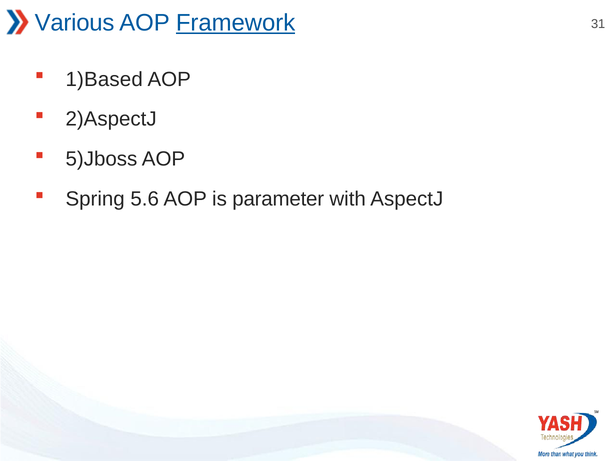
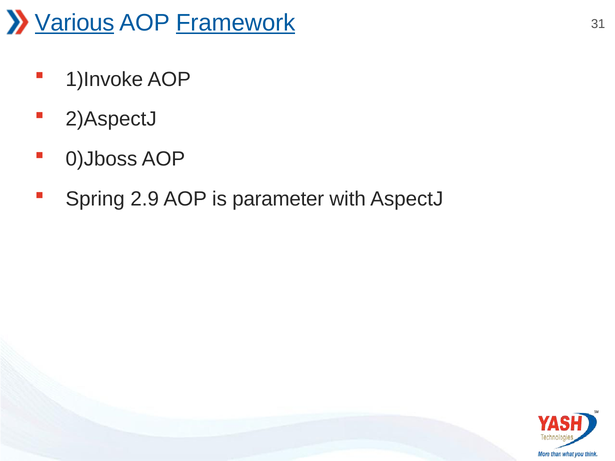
Various underline: none -> present
1)Based: 1)Based -> 1)Invoke
5)Jboss: 5)Jboss -> 0)Jboss
5.6: 5.6 -> 2.9
